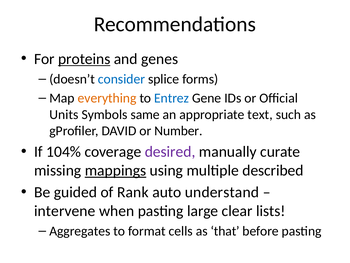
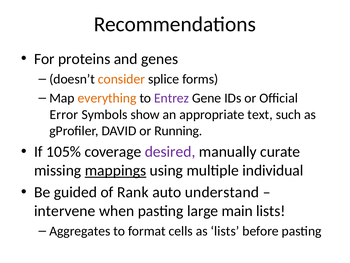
proteins underline: present -> none
consider colour: blue -> orange
Entrez colour: blue -> purple
Units: Units -> Error
same: same -> show
Number: Number -> Running
104%: 104% -> 105%
described: described -> individual
clear: clear -> main
as that: that -> lists
